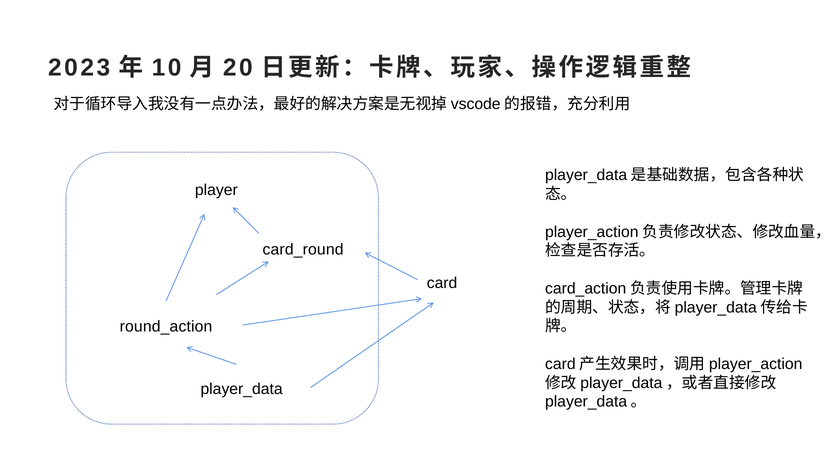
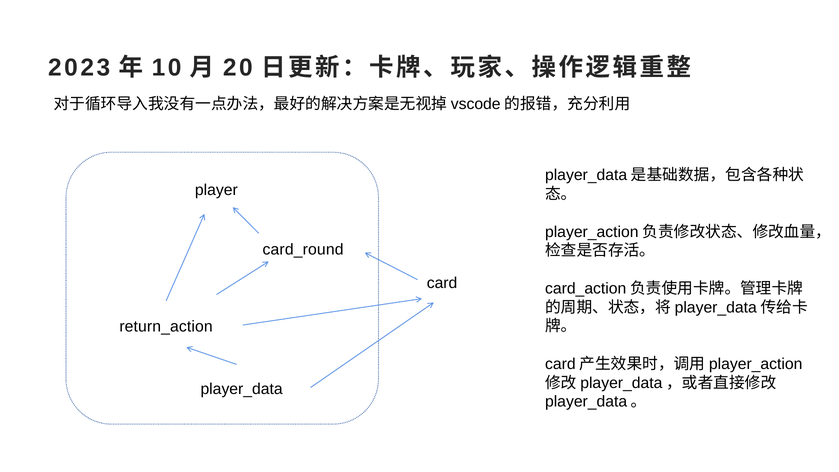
round_action: round_action -> return_action
